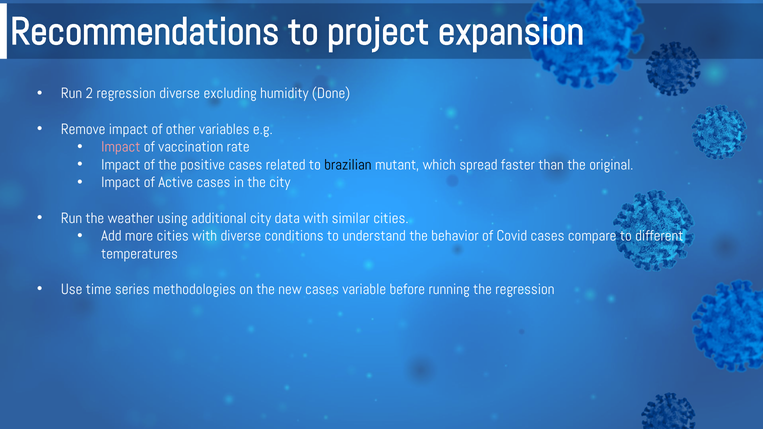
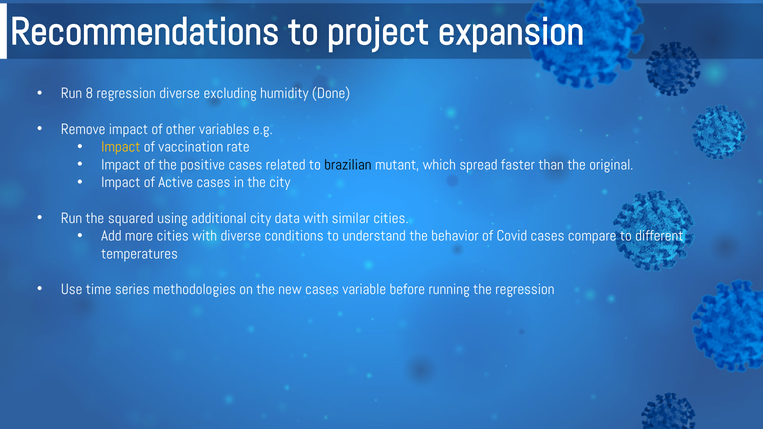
2: 2 -> 8
Impact at (121, 147) colour: pink -> yellow
weather: weather -> squared
